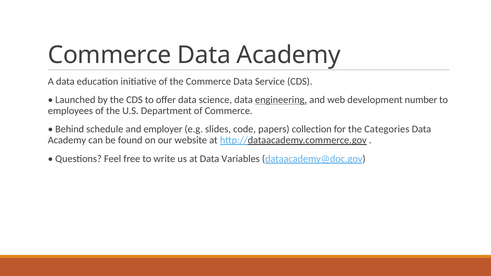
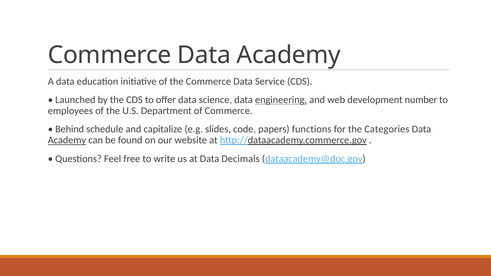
employer: employer -> capitalize
collection: collection -> functions
Academy at (67, 140) underline: none -> present
Variables: Variables -> Decimals
